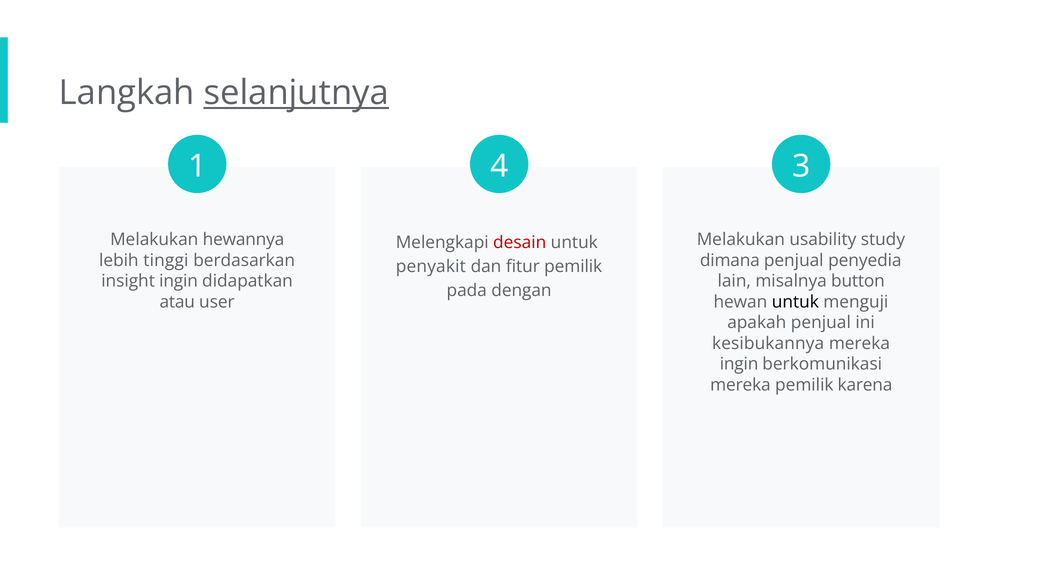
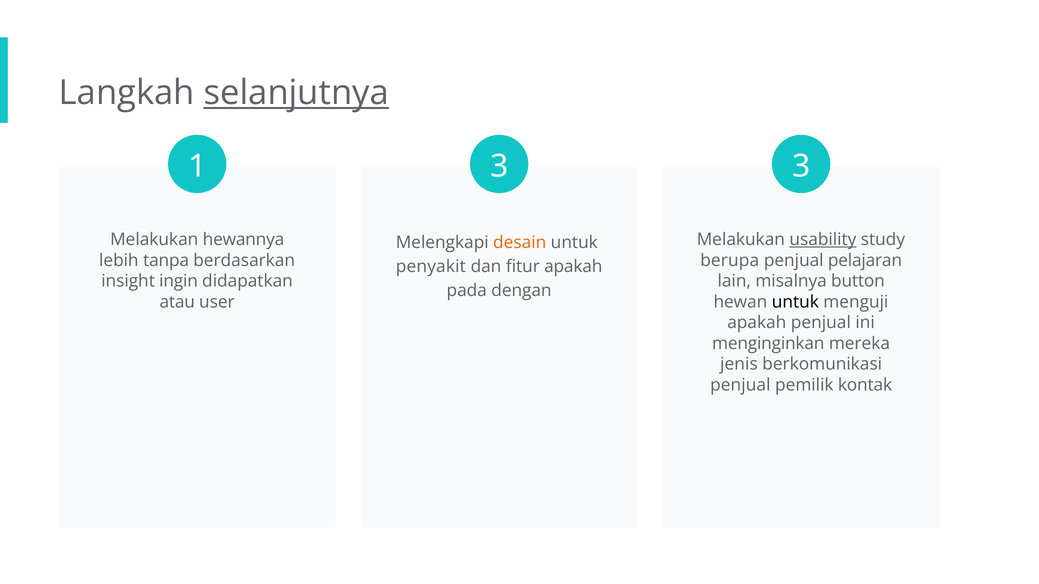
1 4: 4 -> 3
usability underline: none -> present
desain colour: red -> orange
tinggi: tinggi -> tanpa
dimana: dimana -> berupa
penyedia: penyedia -> pelajaran
fitur pemilik: pemilik -> apakah
kesibukannya: kesibukannya -> menginginkan
ingin at (739, 365): ingin -> jenis
mereka at (740, 385): mereka -> penjual
karena: karena -> kontak
